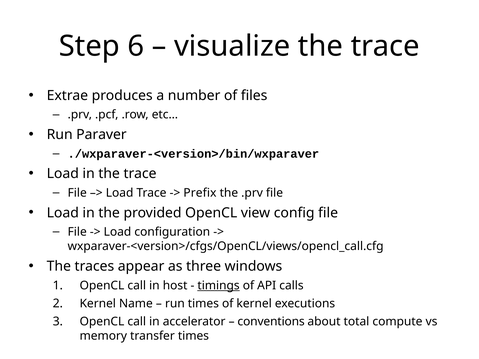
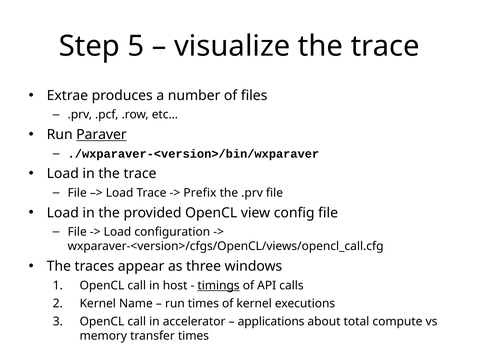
6: 6 -> 5
Paraver underline: none -> present
conventions: conventions -> applications
